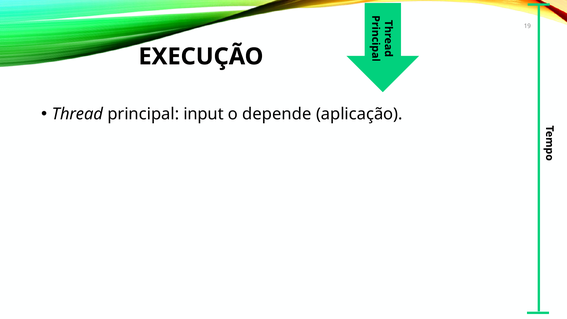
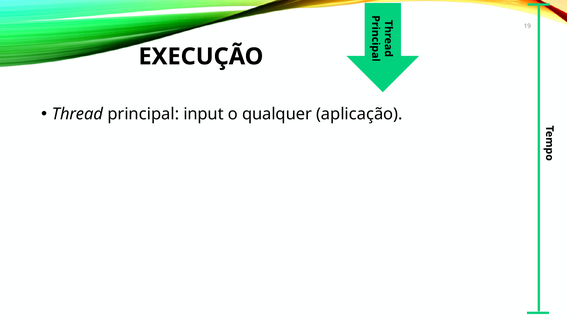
depende: depende -> qualquer
